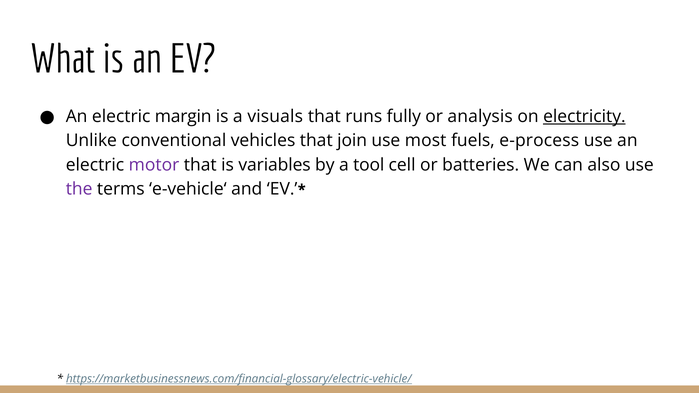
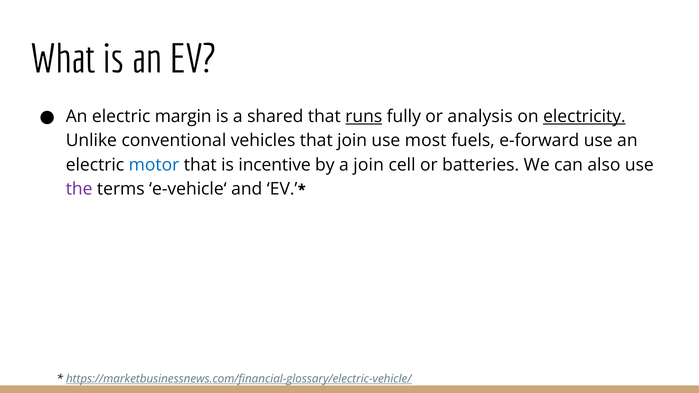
visuals: visuals -> shared
runs underline: none -> present
e-process: e-process -> e-forward
motor colour: purple -> blue
variables: variables -> incentive
a tool: tool -> join
